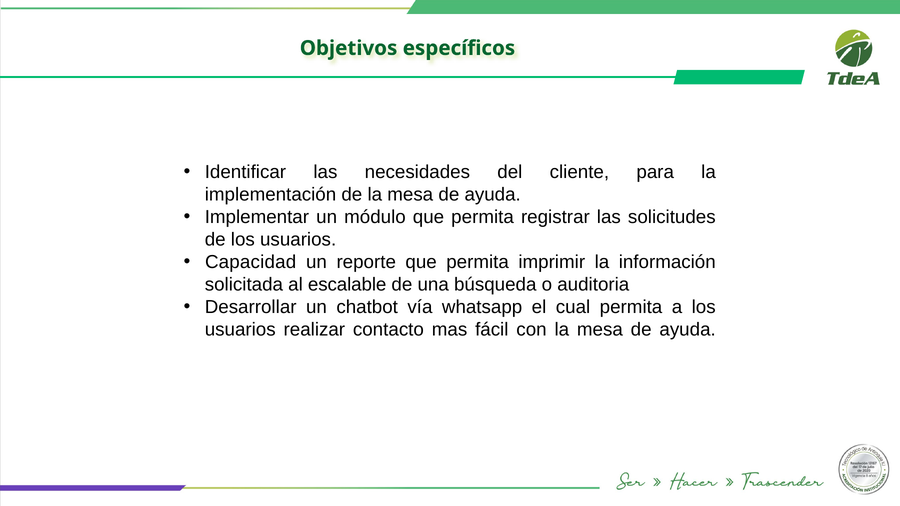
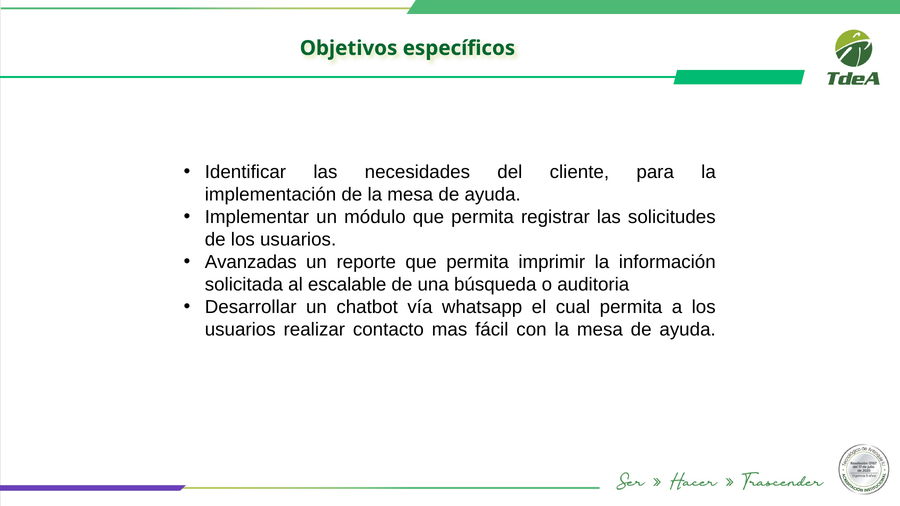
Capacidad: Capacidad -> Avanzadas
